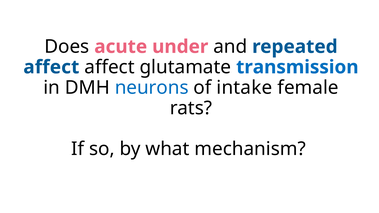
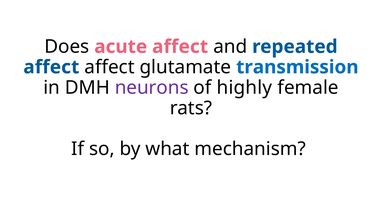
acute under: under -> affect
neurons colour: blue -> purple
intake: intake -> highly
